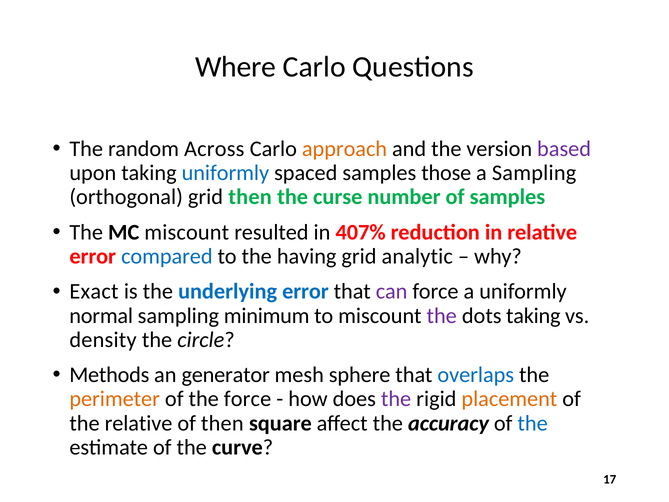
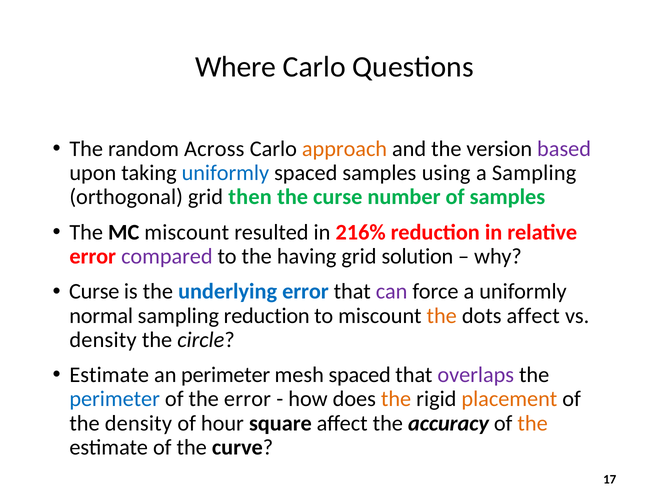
those: those -> using
407%: 407% -> 216%
compared colour: blue -> purple
analytic: analytic -> solution
Exact at (94, 291): Exact -> Curse
sampling minimum: minimum -> reduction
the at (442, 316) colour: purple -> orange
dots taking: taking -> affect
Methods at (109, 375): Methods -> Estimate
an generator: generator -> perimeter
mesh sphere: sphere -> spaced
overlaps colour: blue -> purple
perimeter at (115, 399) colour: orange -> blue
the force: force -> error
the at (396, 399) colour: purple -> orange
the relative: relative -> density
of then: then -> hour
the at (533, 423) colour: blue -> orange
